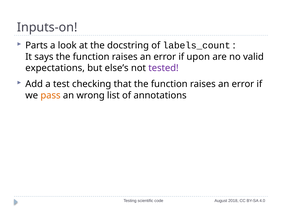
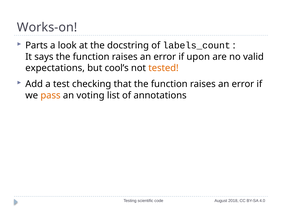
Inputs-on: Inputs-on -> Works-on
else’s: else’s -> cool’s
tested colour: purple -> orange
wrong: wrong -> voting
